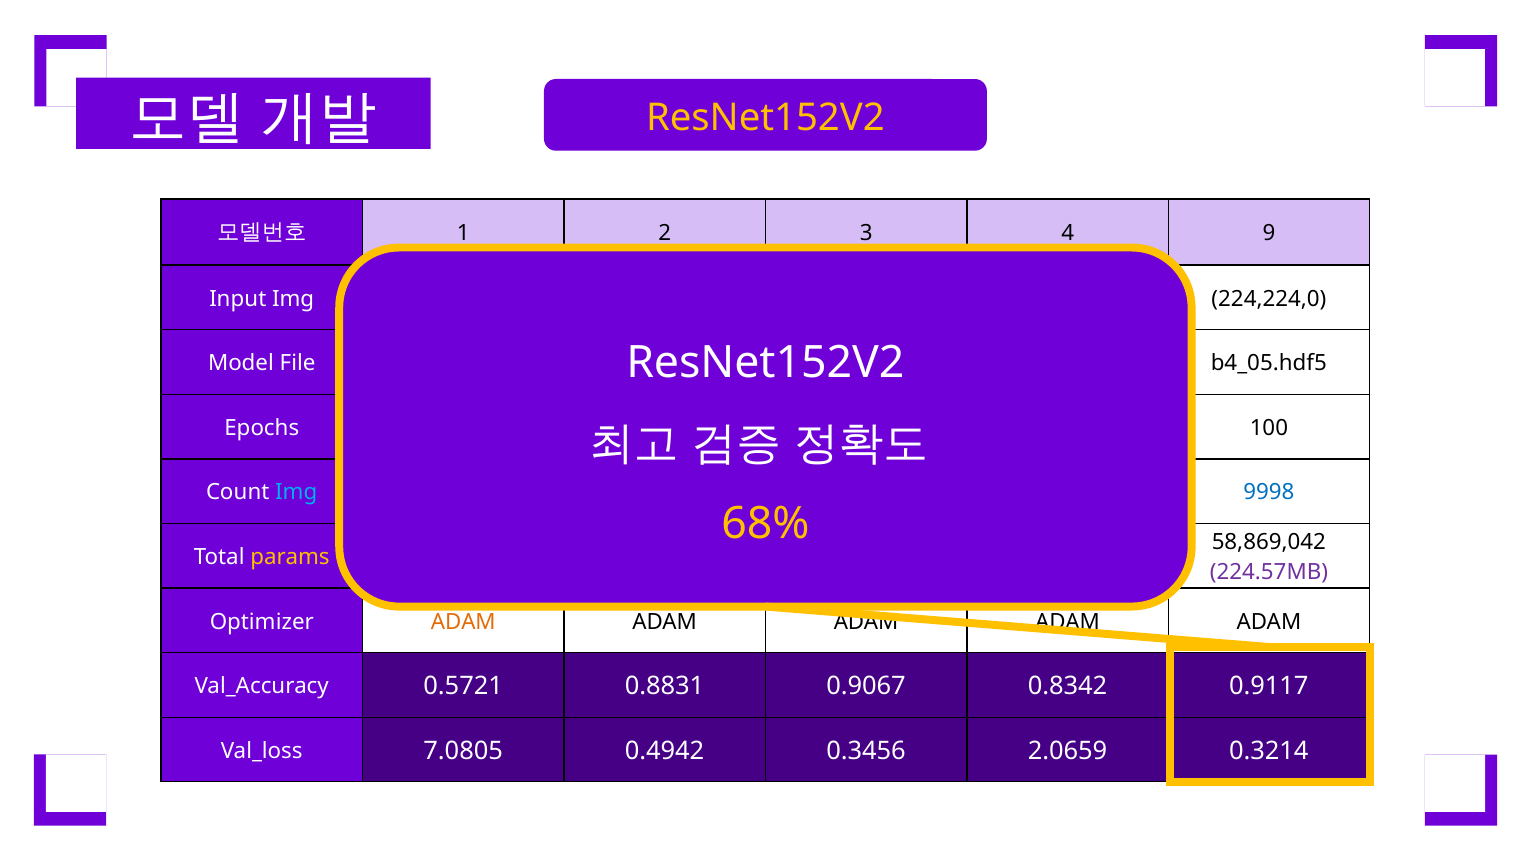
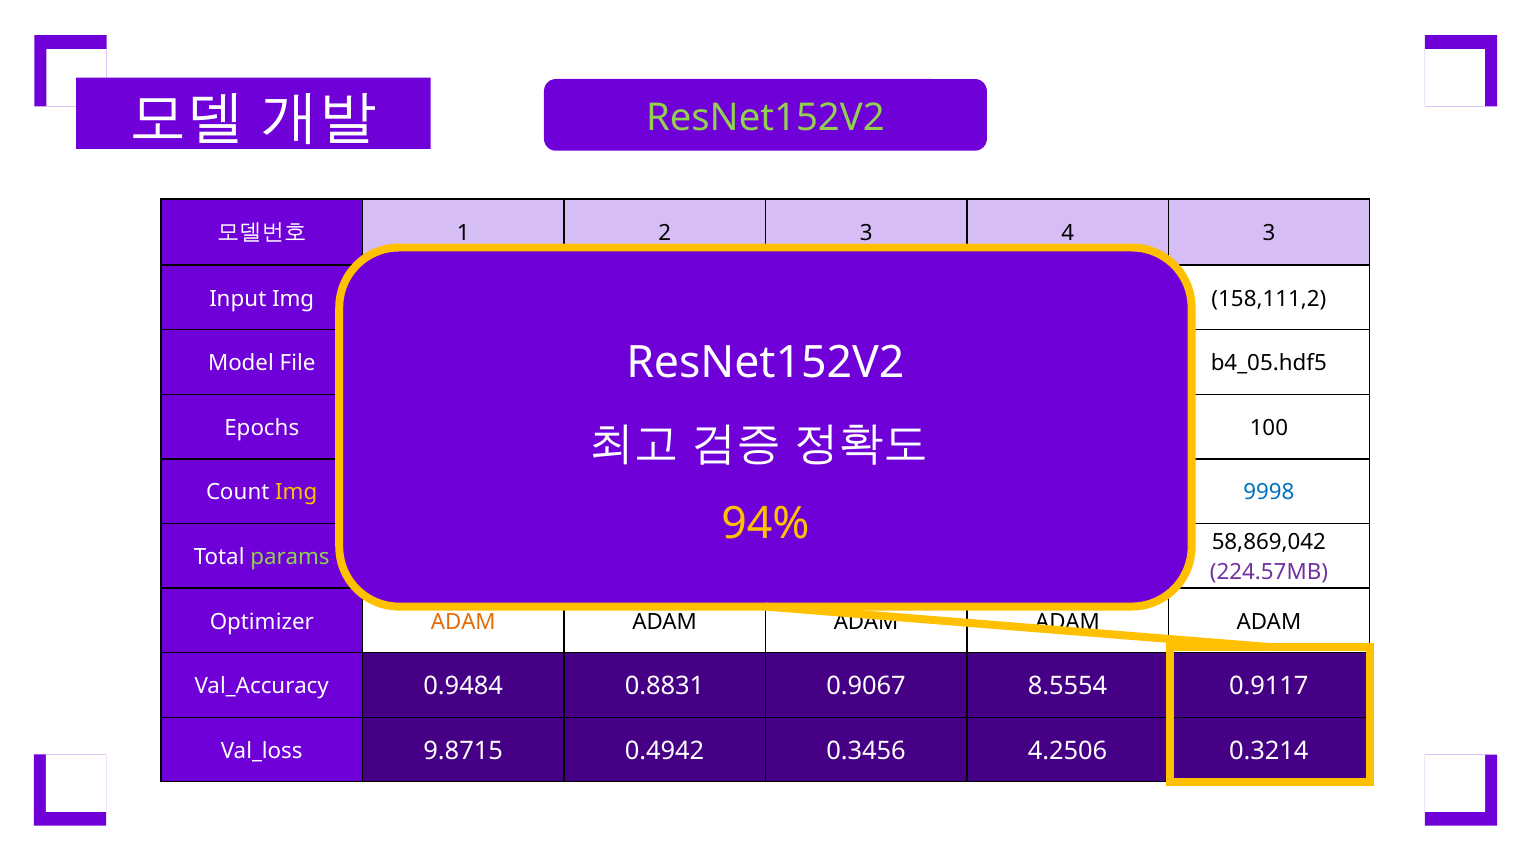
ResNet152V2 at (765, 118) colour: yellow -> light green
9 at (1269, 233): 9 -> 3
224,224,0: 224,224,0 -> 158,111,2
Img at (296, 493) colour: light blue -> yellow
68%: 68% -> 94%
params colour: yellow -> light green
0.5721: 0.5721 -> 0.9484
0.8342: 0.8342 -> 8.5554
7.0805: 7.0805 -> 9.8715
2.0659: 2.0659 -> 4.2506
